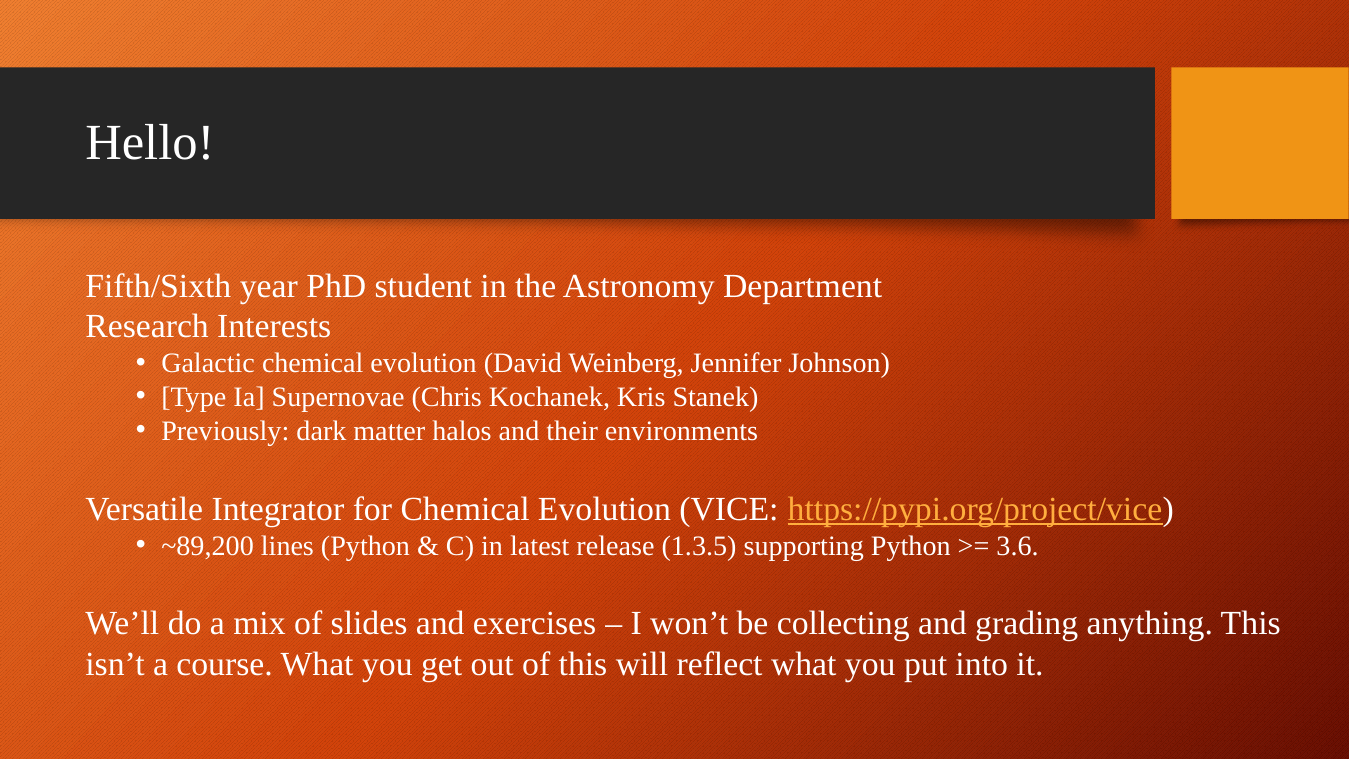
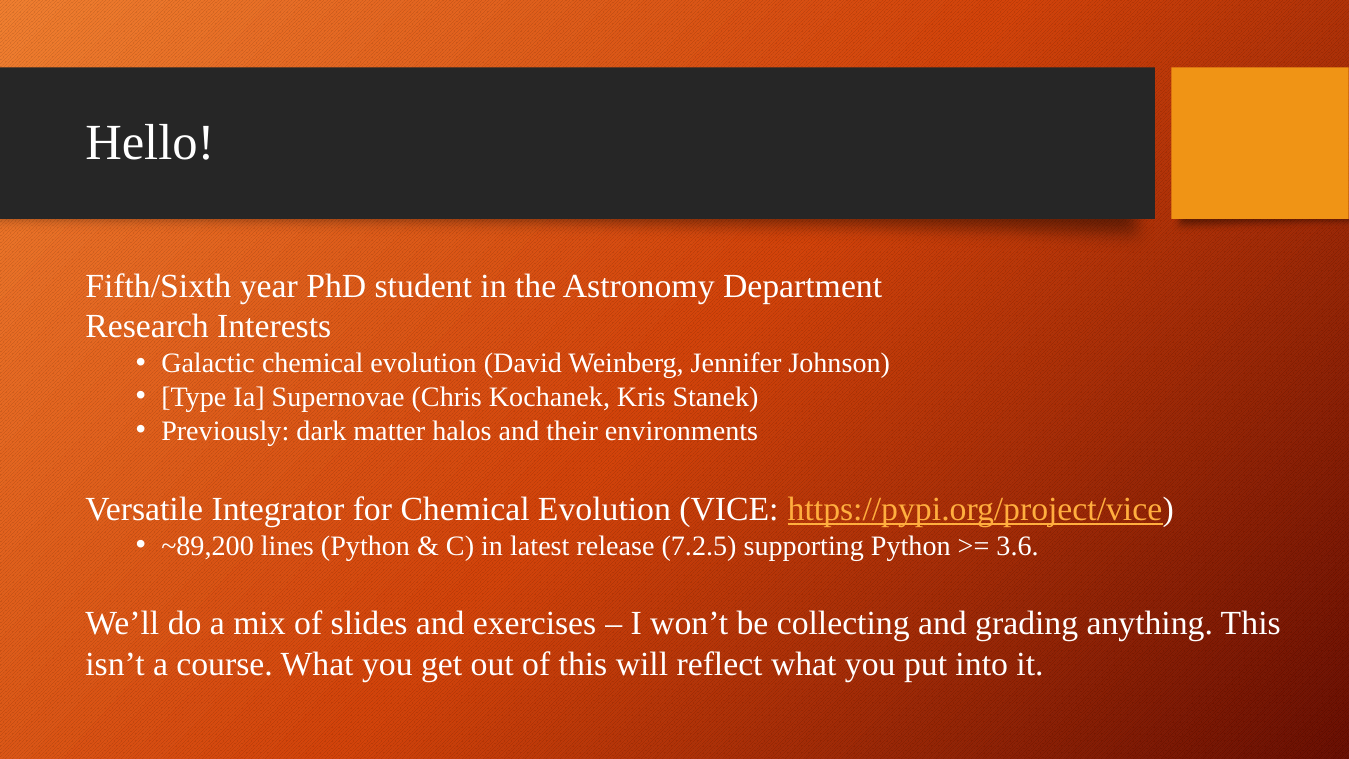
1.3.5: 1.3.5 -> 7.2.5
